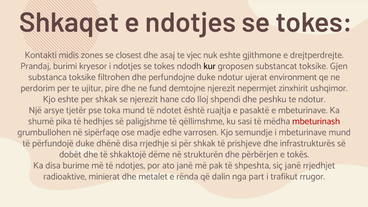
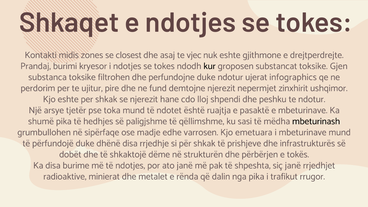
environment: environment -> infographics
mbeturinash colour: red -> black
semundje: semundje -> emetuara
nga part: part -> pika
